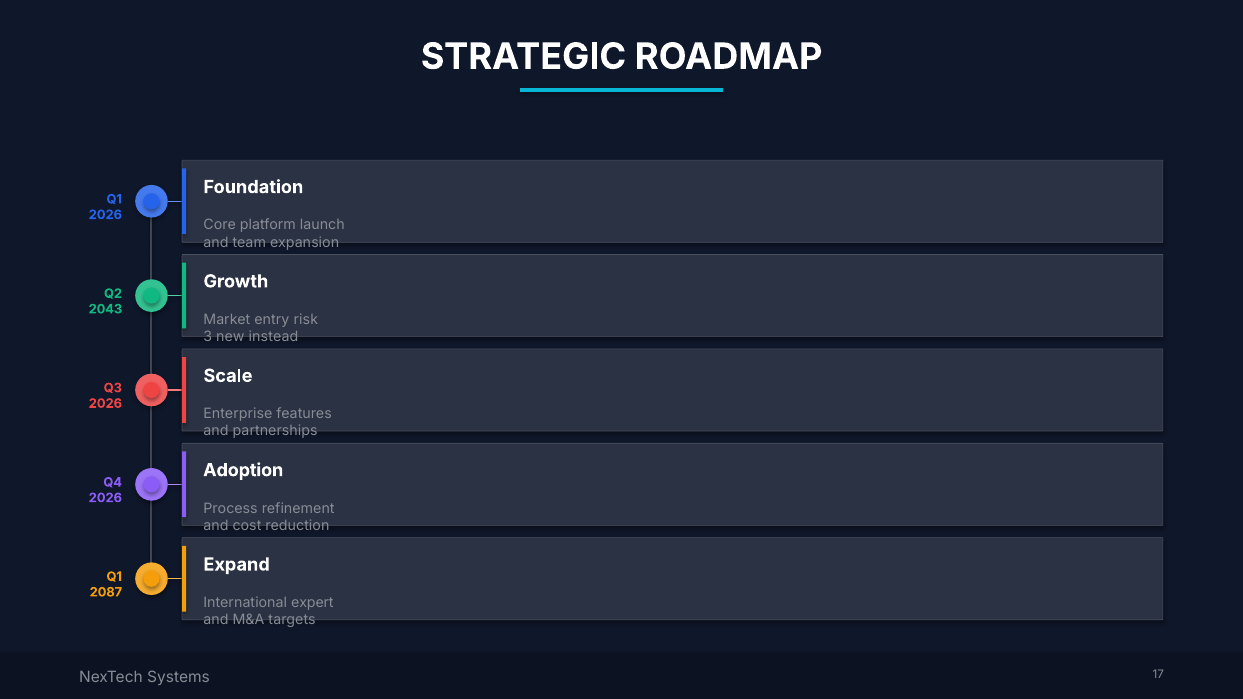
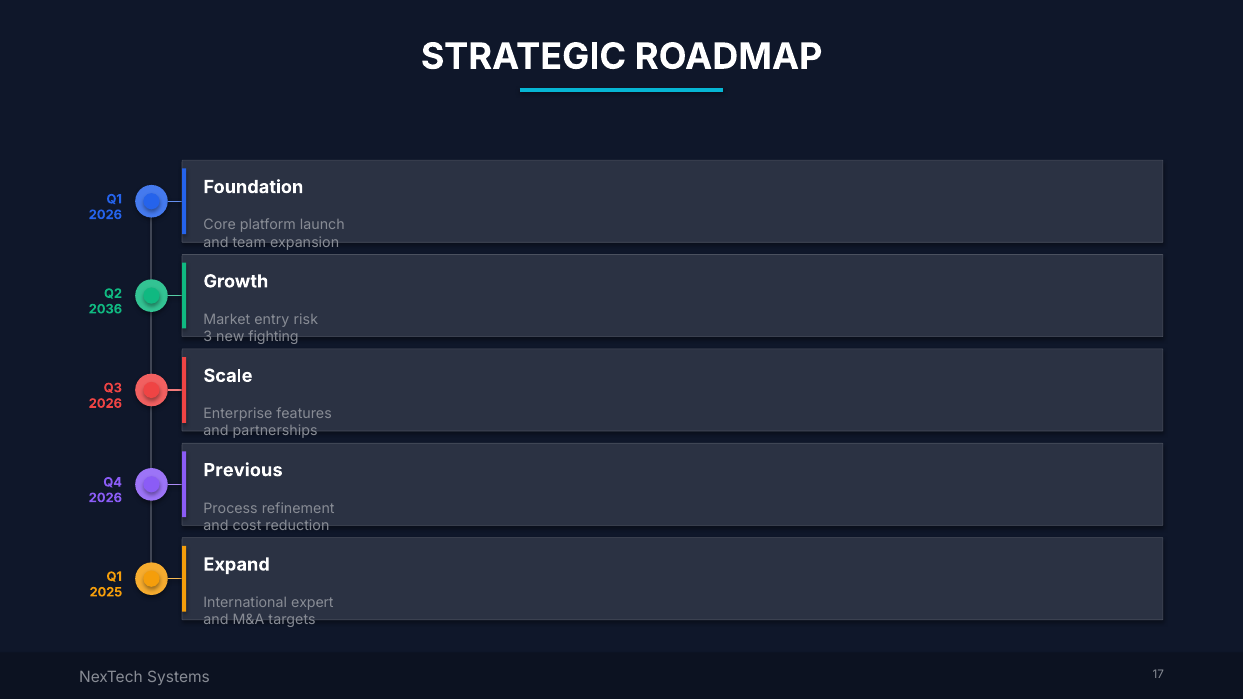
2043: 2043 -> 2036
instead: instead -> fighting
Adoption: Adoption -> Previous
2087: 2087 -> 2025
